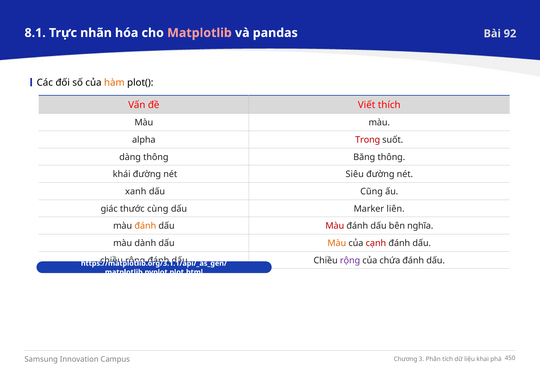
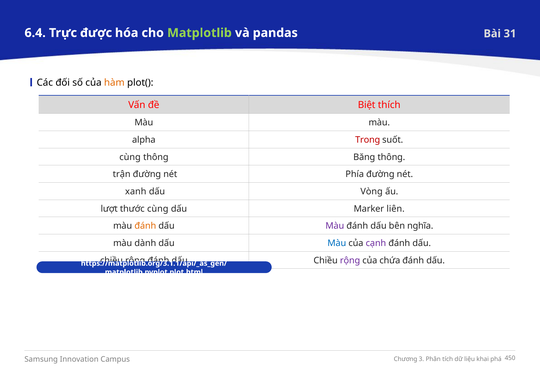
8.1: 8.1 -> 6.4
nhãn: nhãn -> được
Matplotlib colour: pink -> light green
92: 92 -> 31
Viết: Viết -> Biệt
dàng at (130, 157): dàng -> cùng
khái: khái -> trận
Siêu: Siêu -> Phía
Cũng: Cũng -> Vòng
giác: giác -> lượt
Màu at (335, 226) colour: red -> purple
Màu at (337, 243) colour: orange -> blue
cạnh colour: red -> purple
